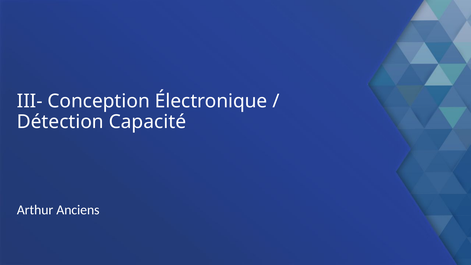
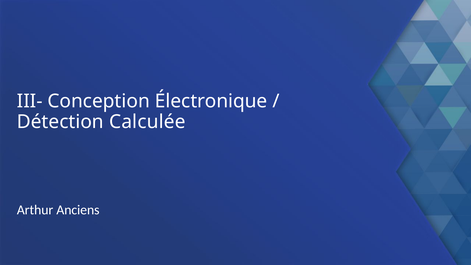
Capacité: Capacité -> Calculée
